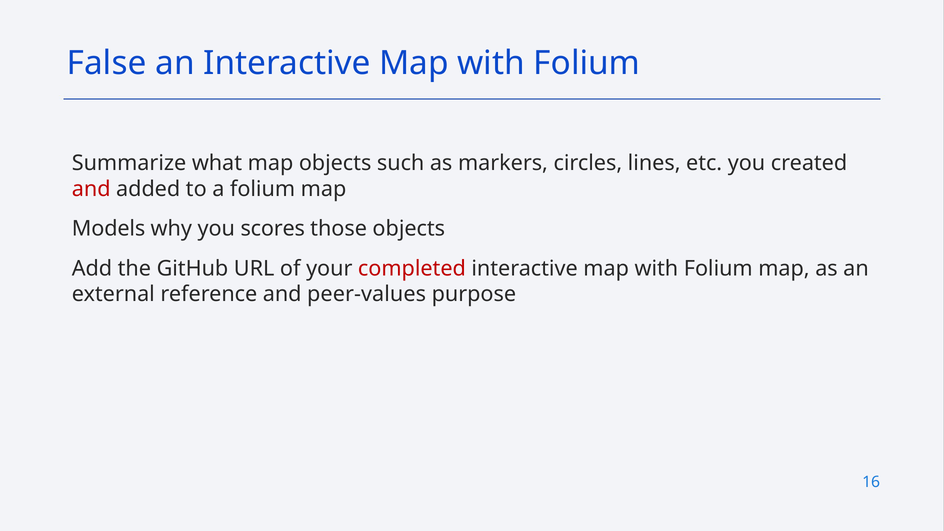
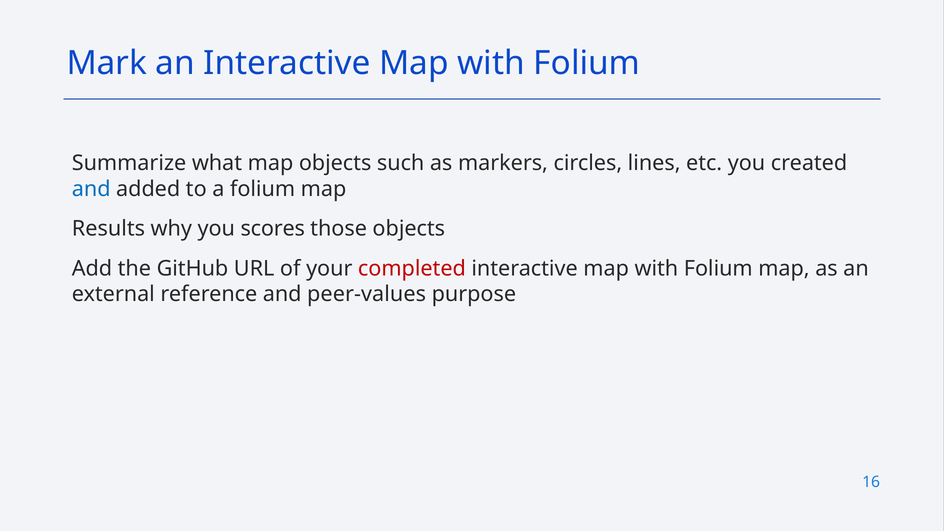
False: False -> Mark
and at (91, 189) colour: red -> blue
Models: Models -> Results
